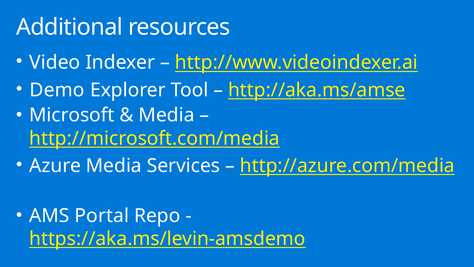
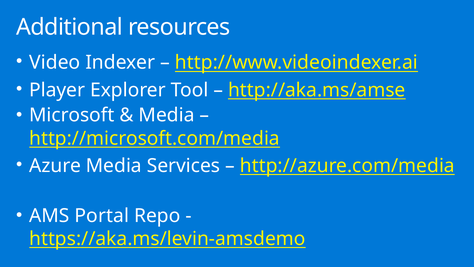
Demo: Demo -> Player
